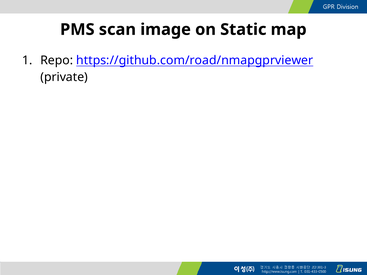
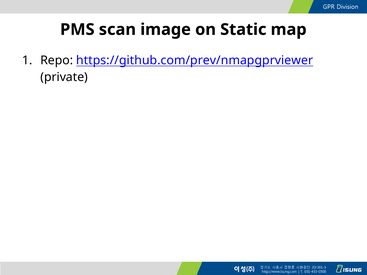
https://github.com/road/nmapgprviewer: https://github.com/road/nmapgprviewer -> https://github.com/prev/nmapgprviewer
